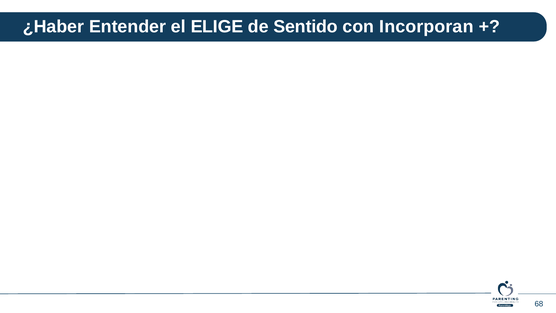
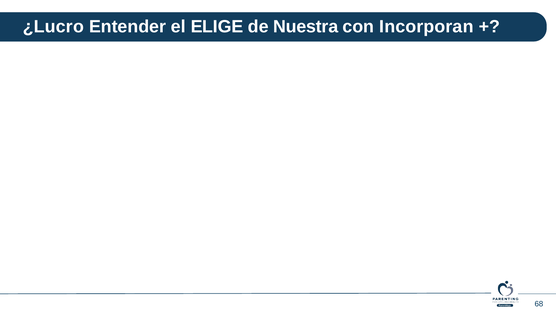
¿Haber: ¿Haber -> ¿Lucro
Sentido: Sentido -> Nuestra
